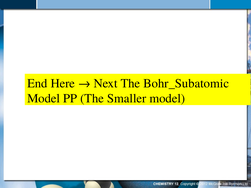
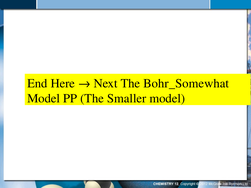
Bohr_Subatomic: Bohr_Subatomic -> Bohr_Somewhat
